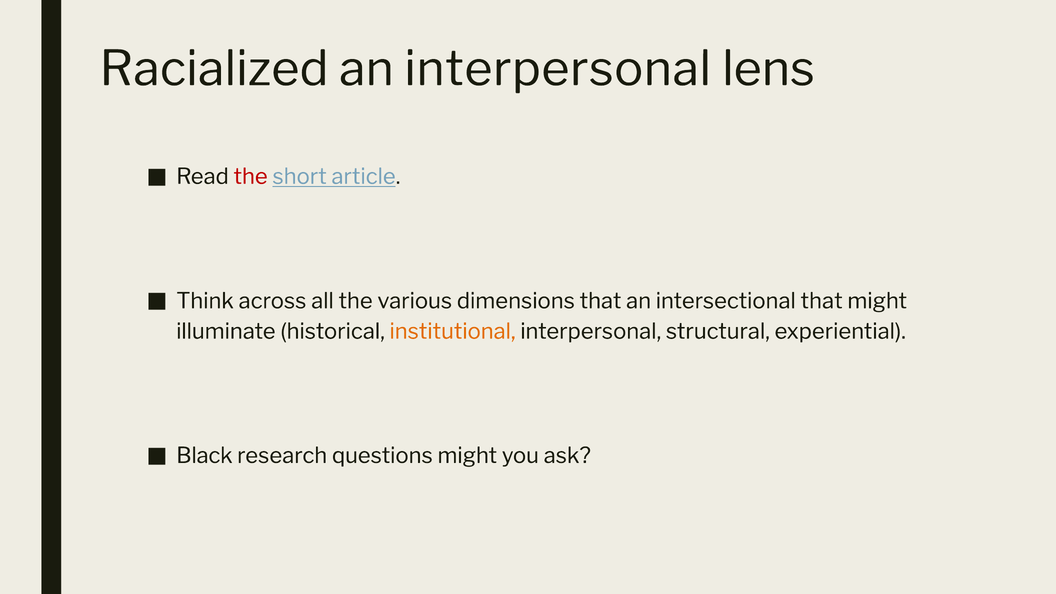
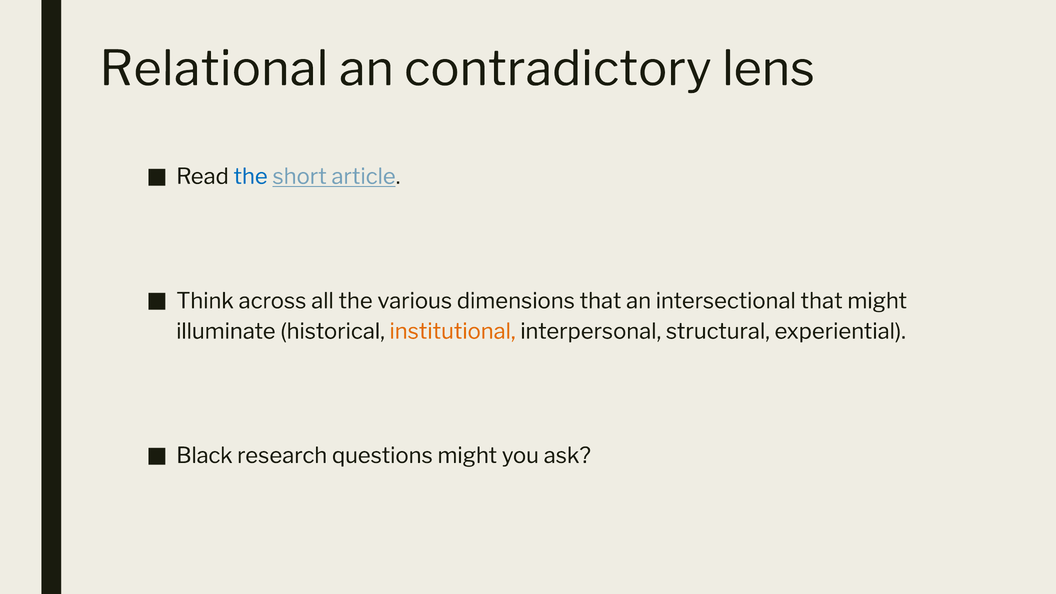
Racialized: Racialized -> Relational
an interpersonal: interpersonal -> contradictory
the at (251, 177) colour: red -> blue
